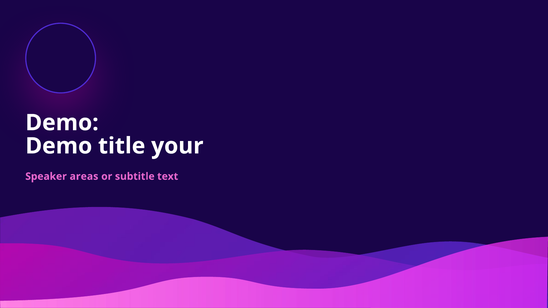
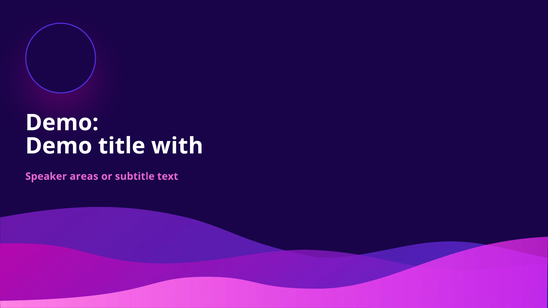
your: your -> with
